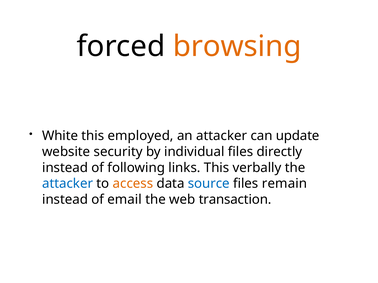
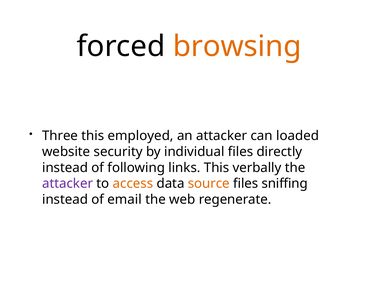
White: White -> Three
update: update -> loaded
attacker at (68, 184) colour: blue -> purple
source colour: blue -> orange
remain: remain -> sniffing
transaction: transaction -> regenerate
